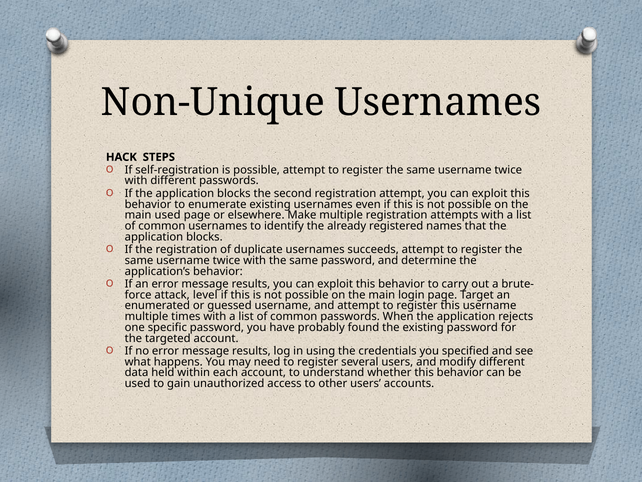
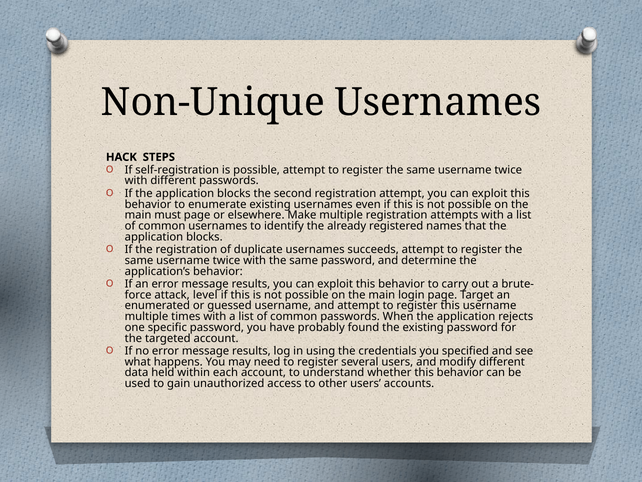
main used: used -> must
